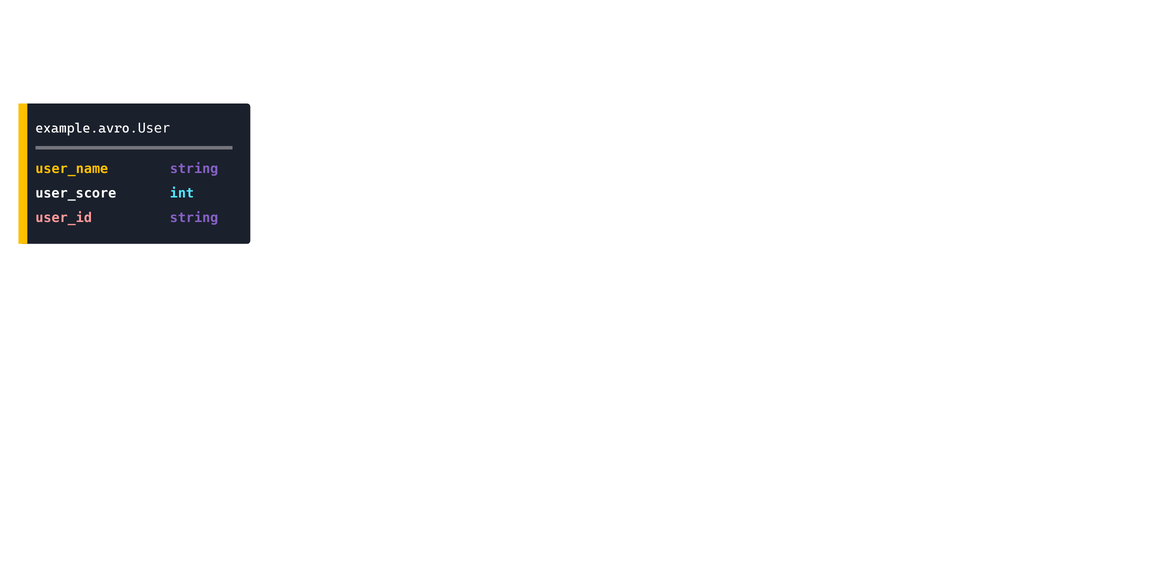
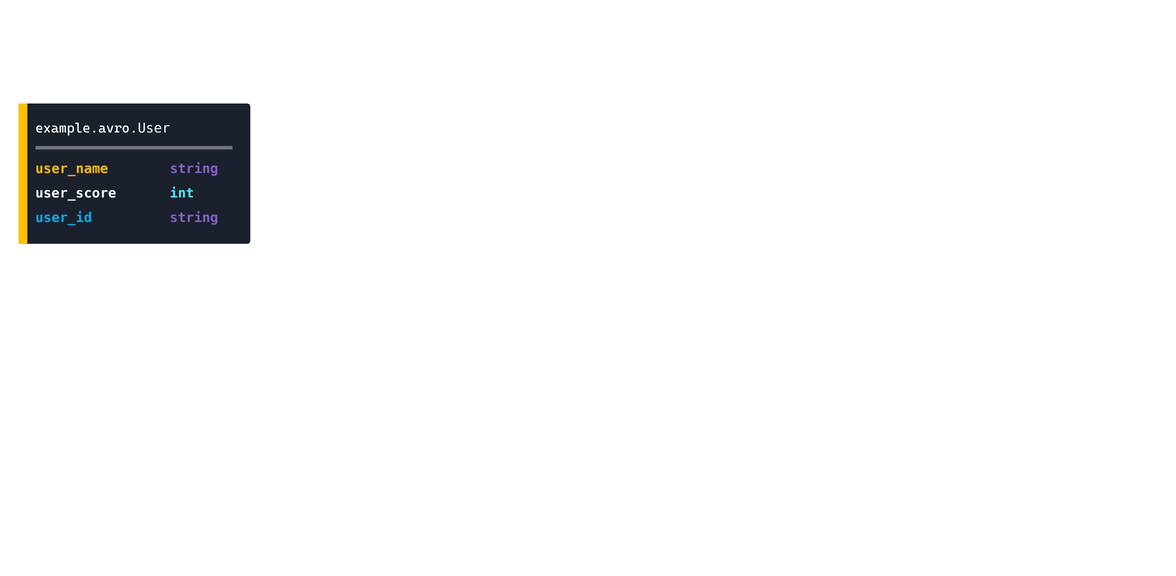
user_id colour: pink -> light blue
